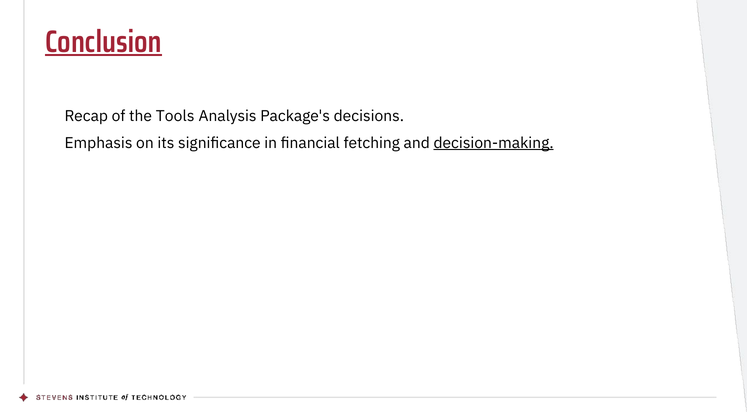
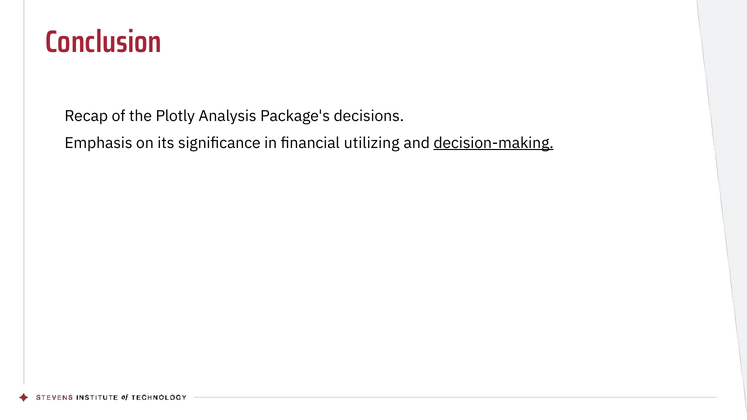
Conclusion underline: present -> none
Tools: Tools -> Plotly
fetching: fetching -> utilizing
